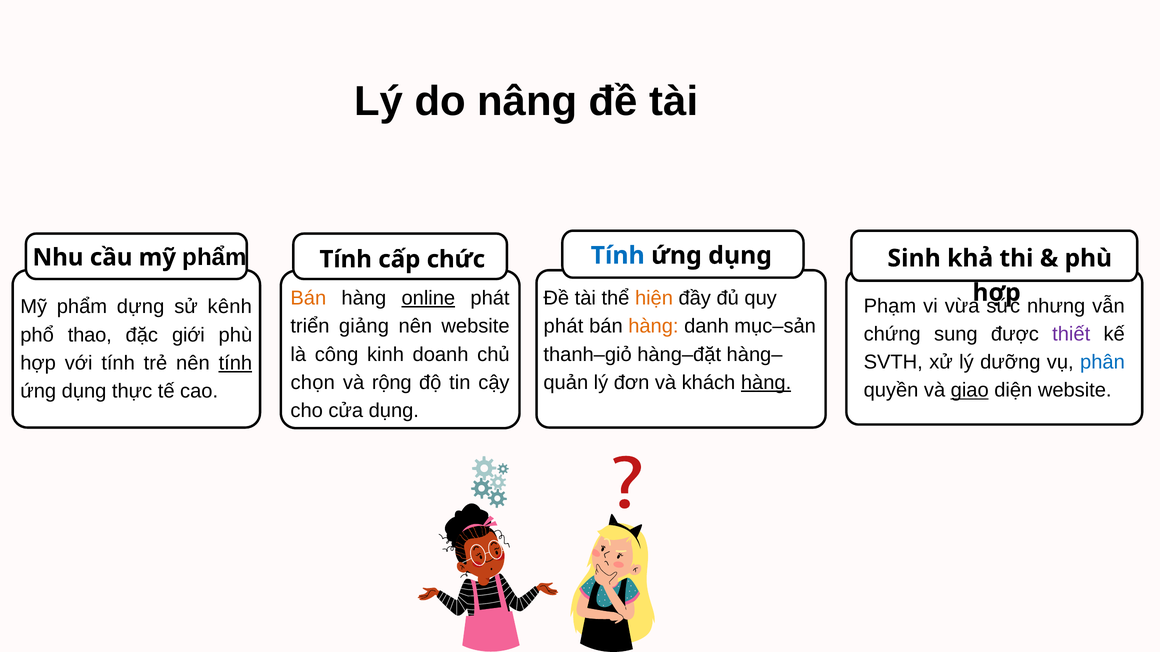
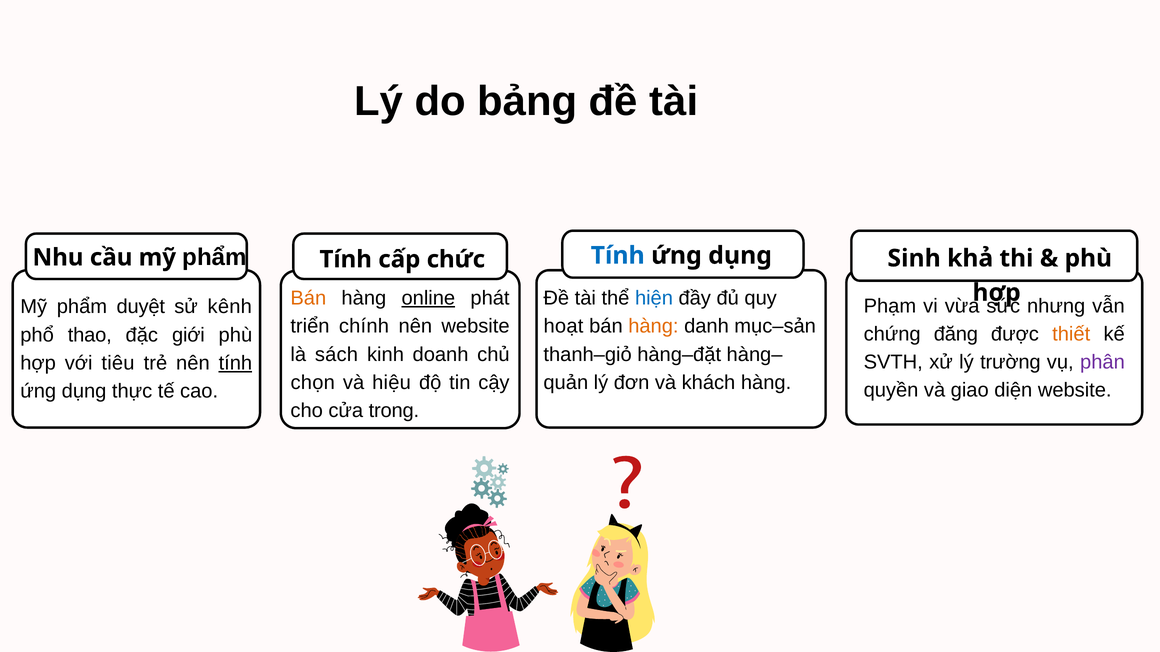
nâng: nâng -> bảng
hiện colour: orange -> blue
dựng: dựng -> duyệt
giảng: giảng -> chính
phát at (563, 327): phát -> hoạt
sung: sung -> đăng
thiết colour: purple -> orange
công: công -> sách
dưỡng: dưỡng -> trường
phân colour: blue -> purple
với tính: tính -> tiêu
rộng: rộng -> hiệu
hàng at (766, 383) underline: present -> none
giao underline: present -> none
cửa dụng: dụng -> trong
